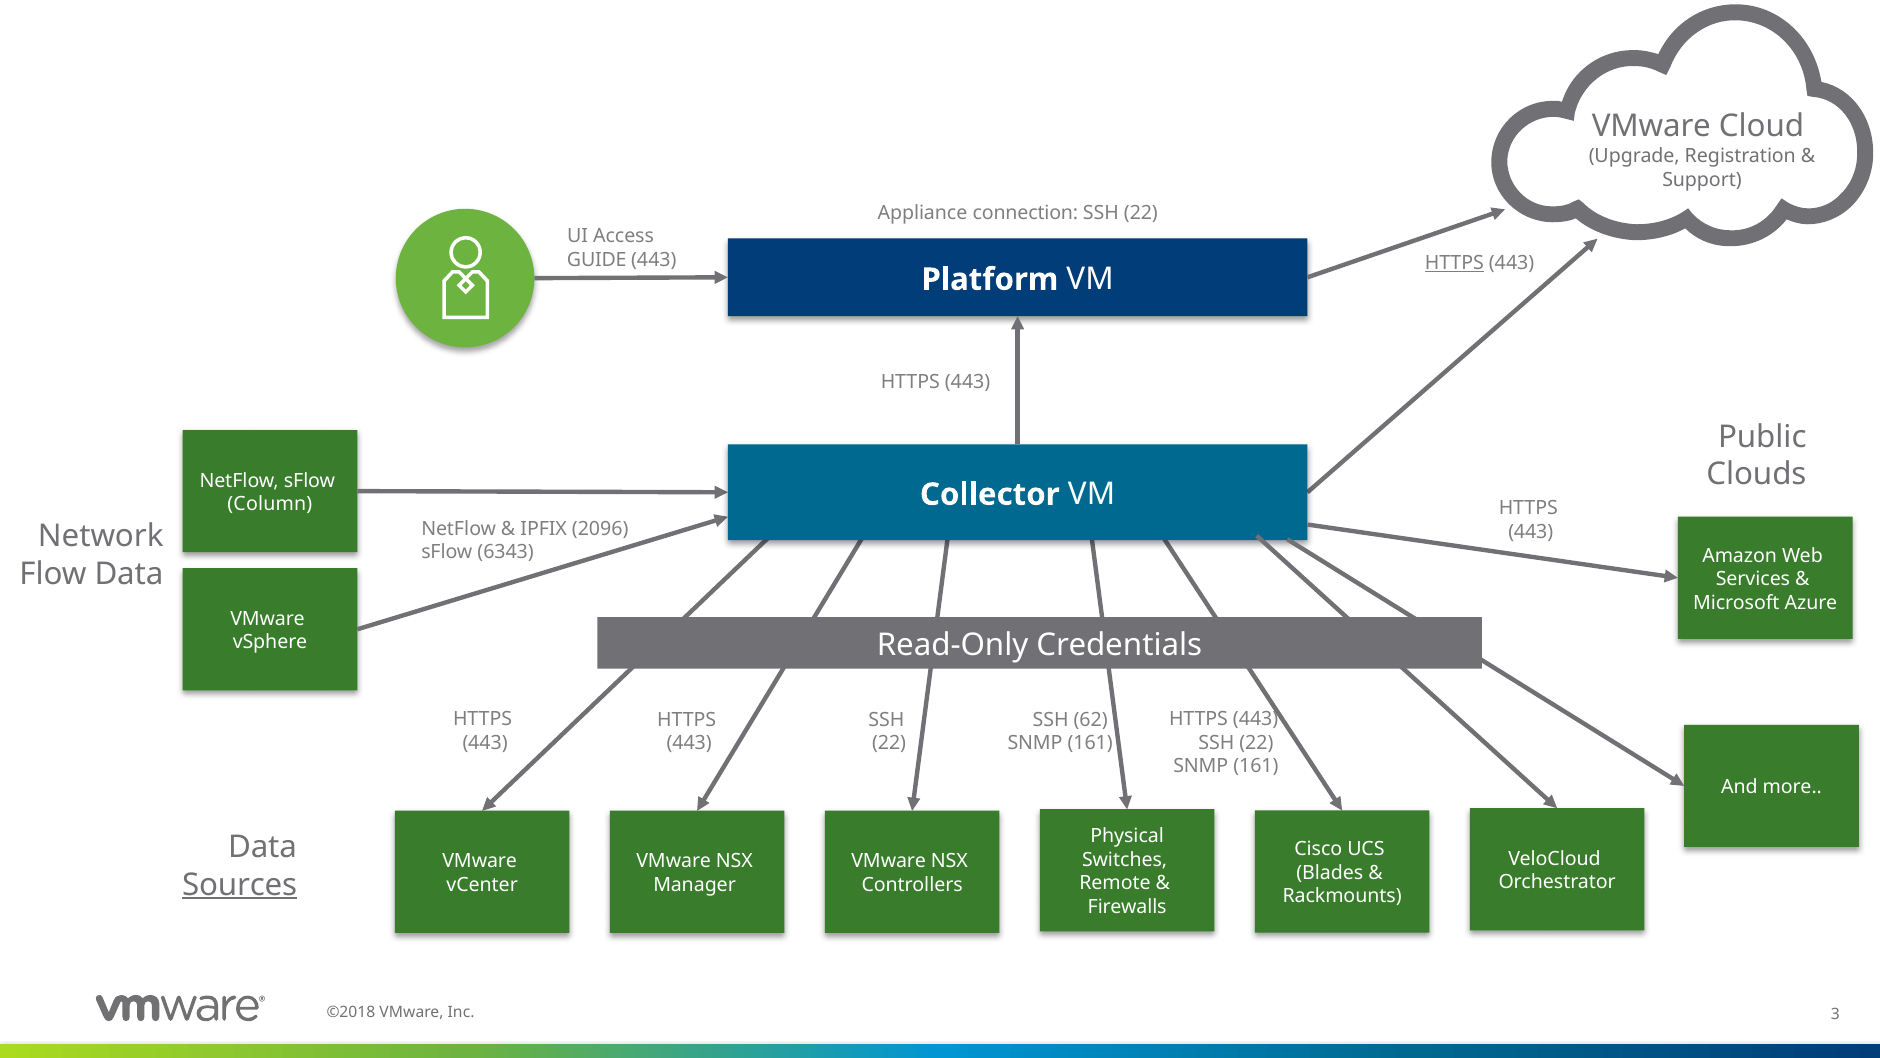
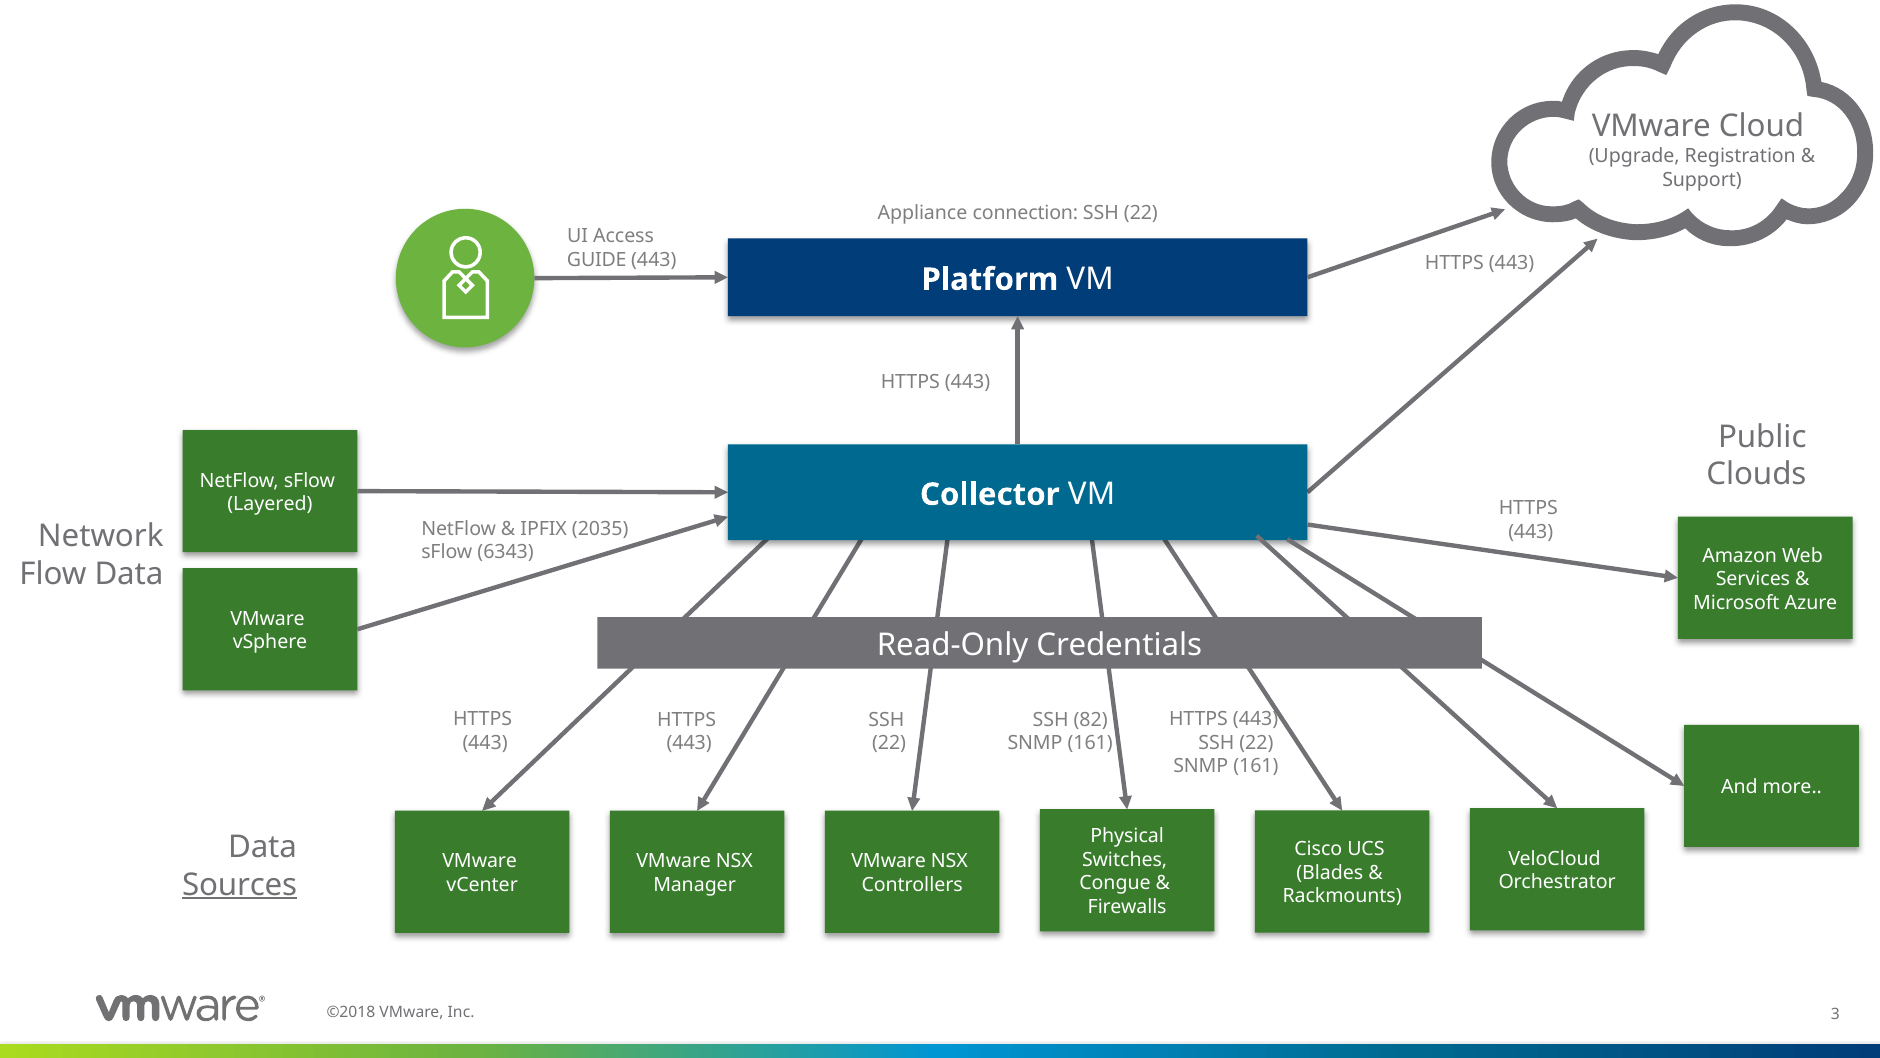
HTTPS at (1454, 263) underline: present -> none
Column: Column -> Layered
2096: 2096 -> 2035
62: 62 -> 82
Remote: Remote -> Congue
